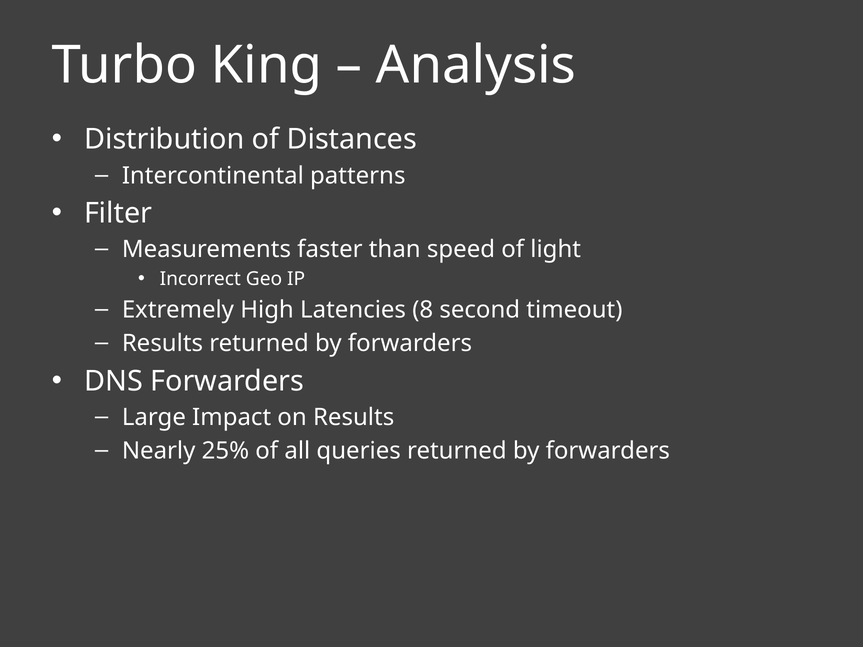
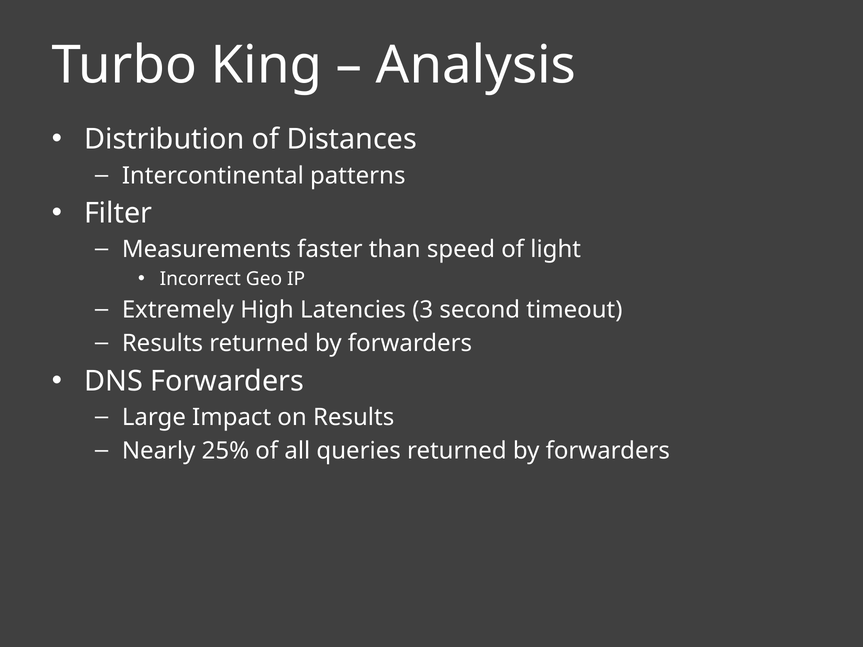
8: 8 -> 3
